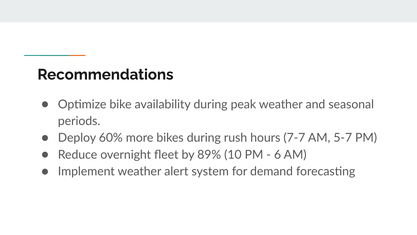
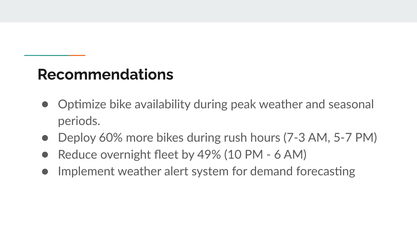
7-7: 7-7 -> 7-3
89%: 89% -> 49%
